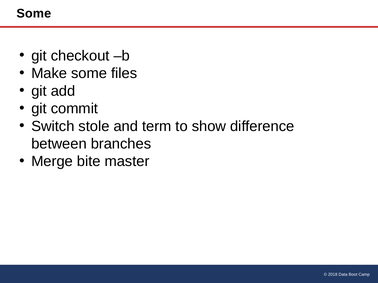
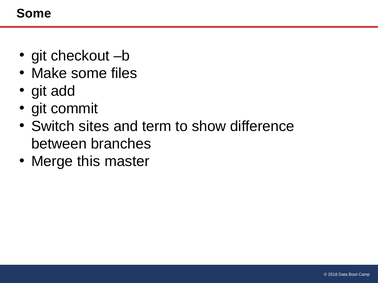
stole: stole -> sites
bite: bite -> this
